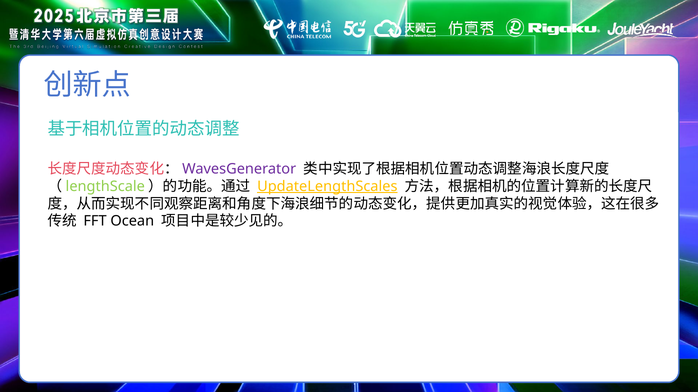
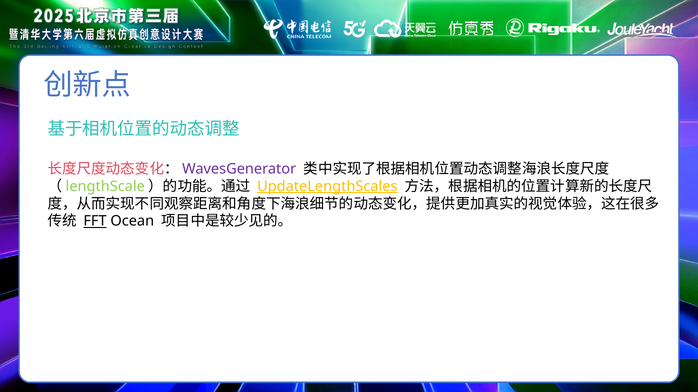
FFT underline: none -> present
